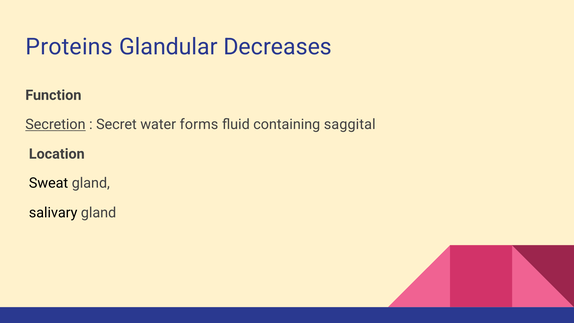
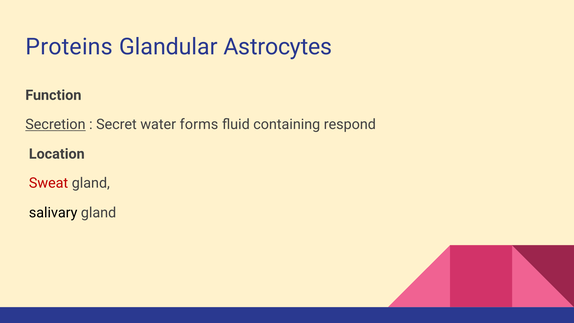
Decreases: Decreases -> Astrocytes
saggital: saggital -> respond
Sweat colour: black -> red
